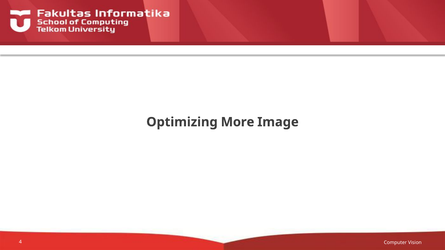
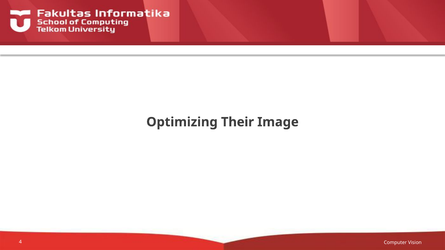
More: More -> Their
